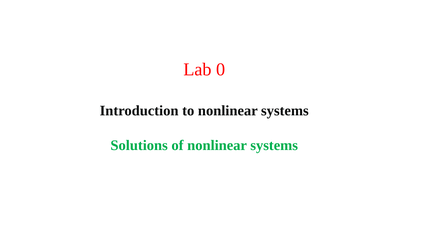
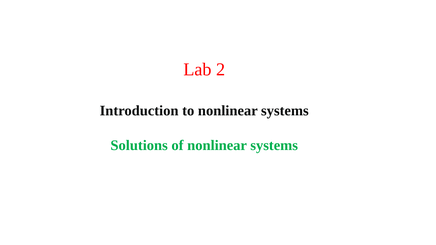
0: 0 -> 2
